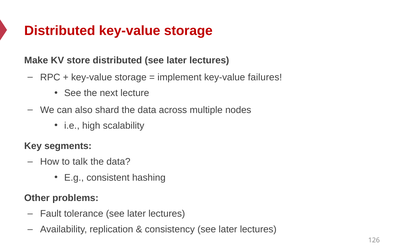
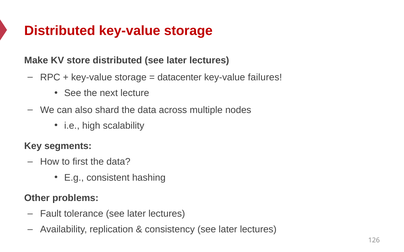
implement: implement -> datacenter
talk: talk -> first
